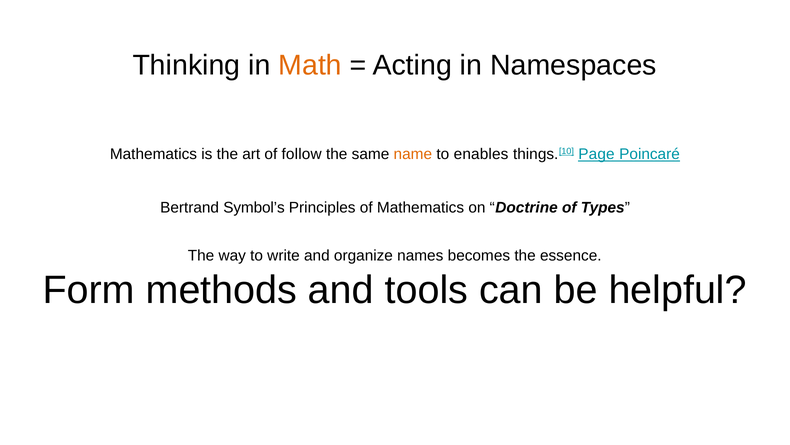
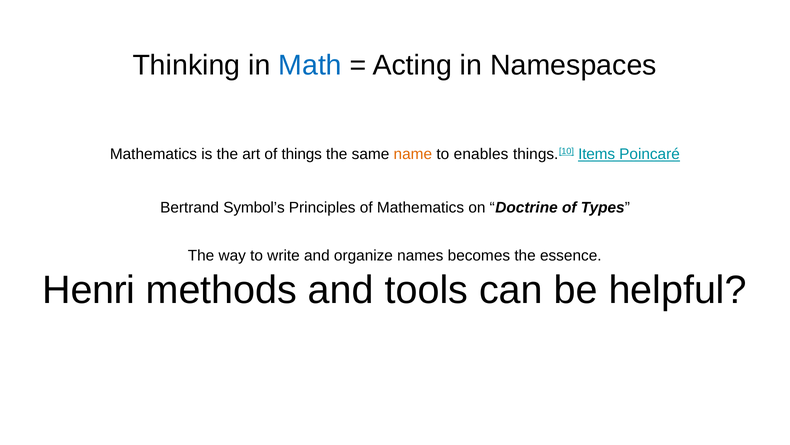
Math colour: orange -> blue
follow: follow -> things
Page: Page -> Items
Form: Form -> Henri
